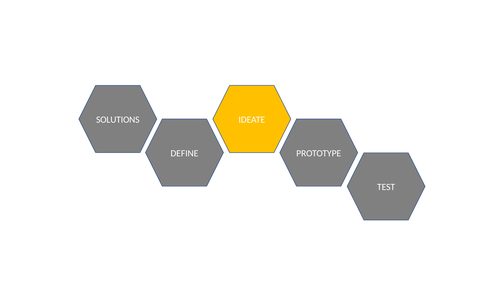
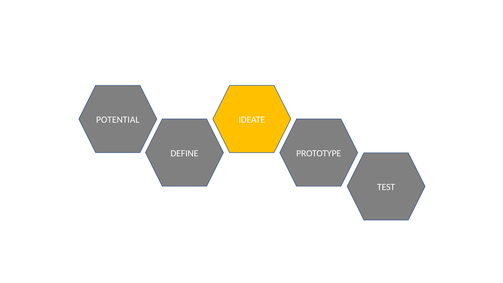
SOLUTIONS: SOLUTIONS -> POTENTIAL
